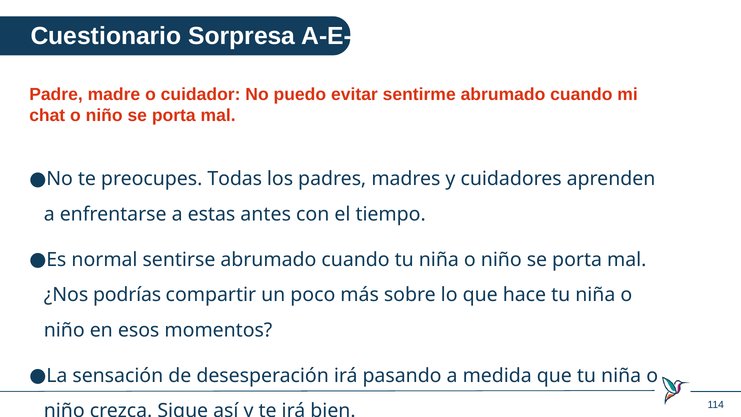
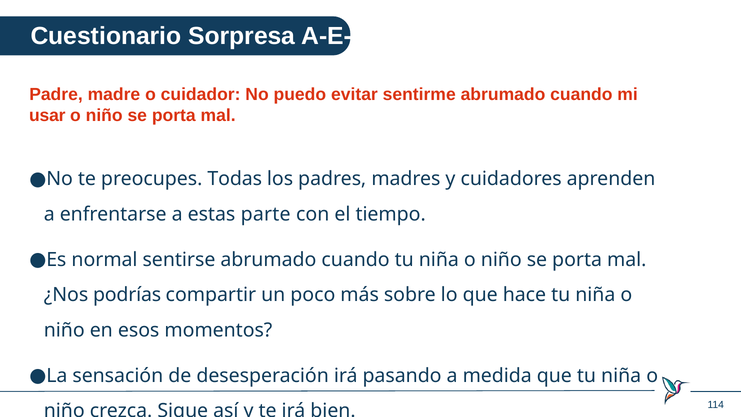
chat: chat -> usar
antes: antes -> parte
